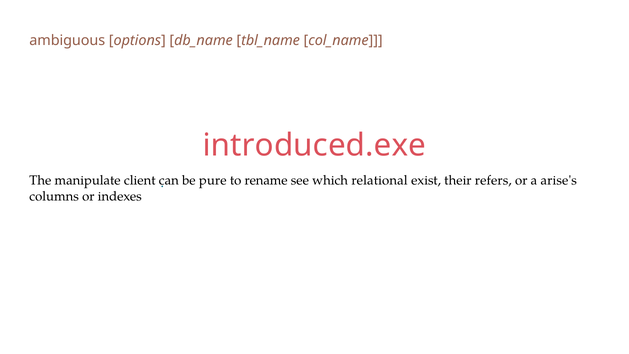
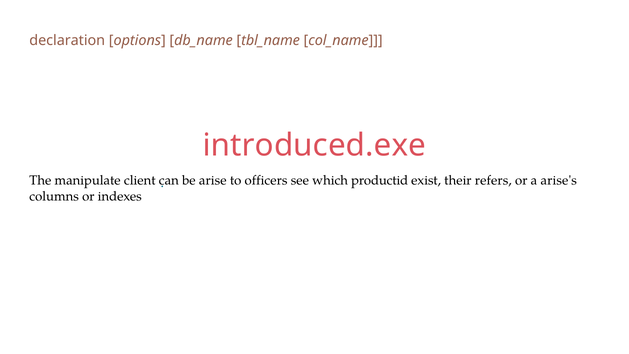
ambiguous: ambiguous -> declaration
pure: pure -> arise
rename: rename -> officers
relational: relational -> productid
